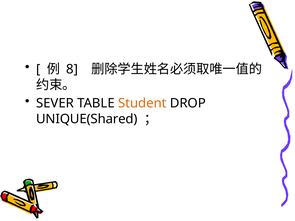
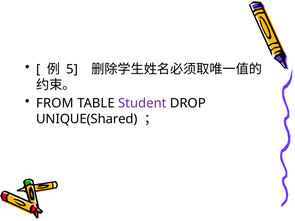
8: 8 -> 5
SEVER: SEVER -> FROM
Student colour: orange -> purple
